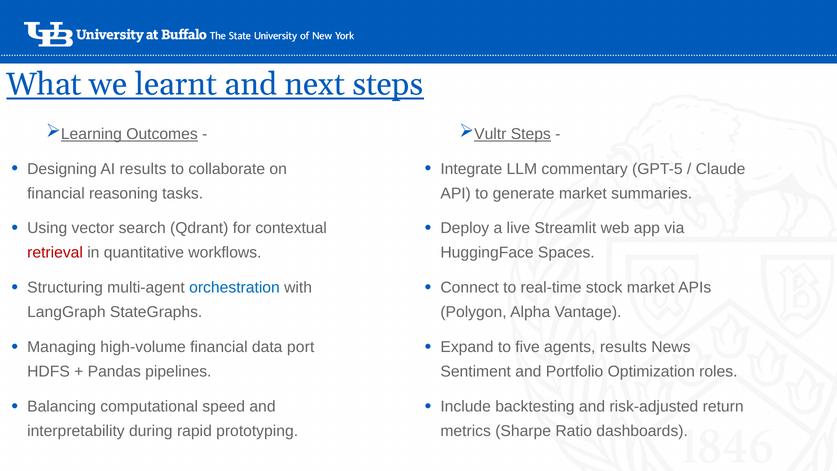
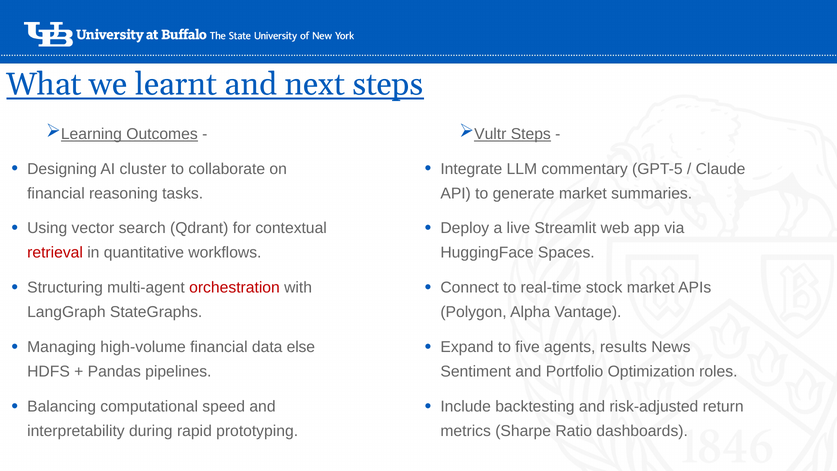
AI results: results -> cluster
orchestration colour: blue -> red
port: port -> else
